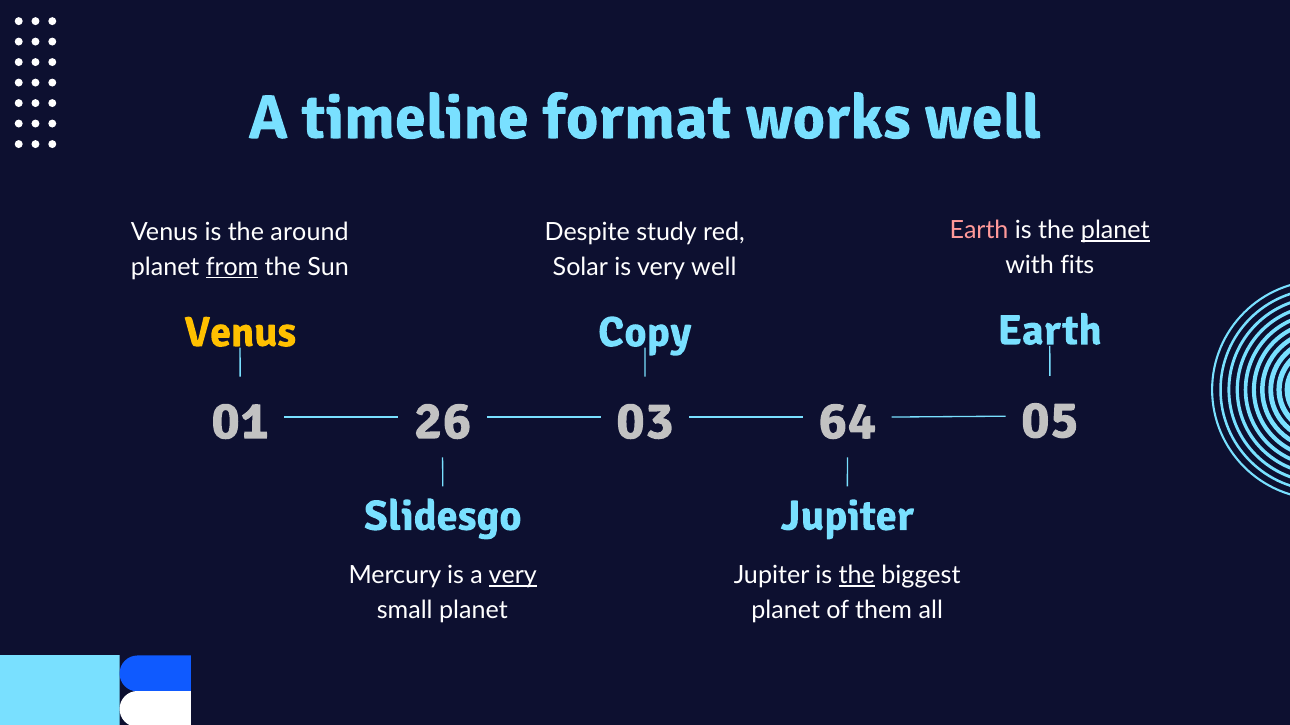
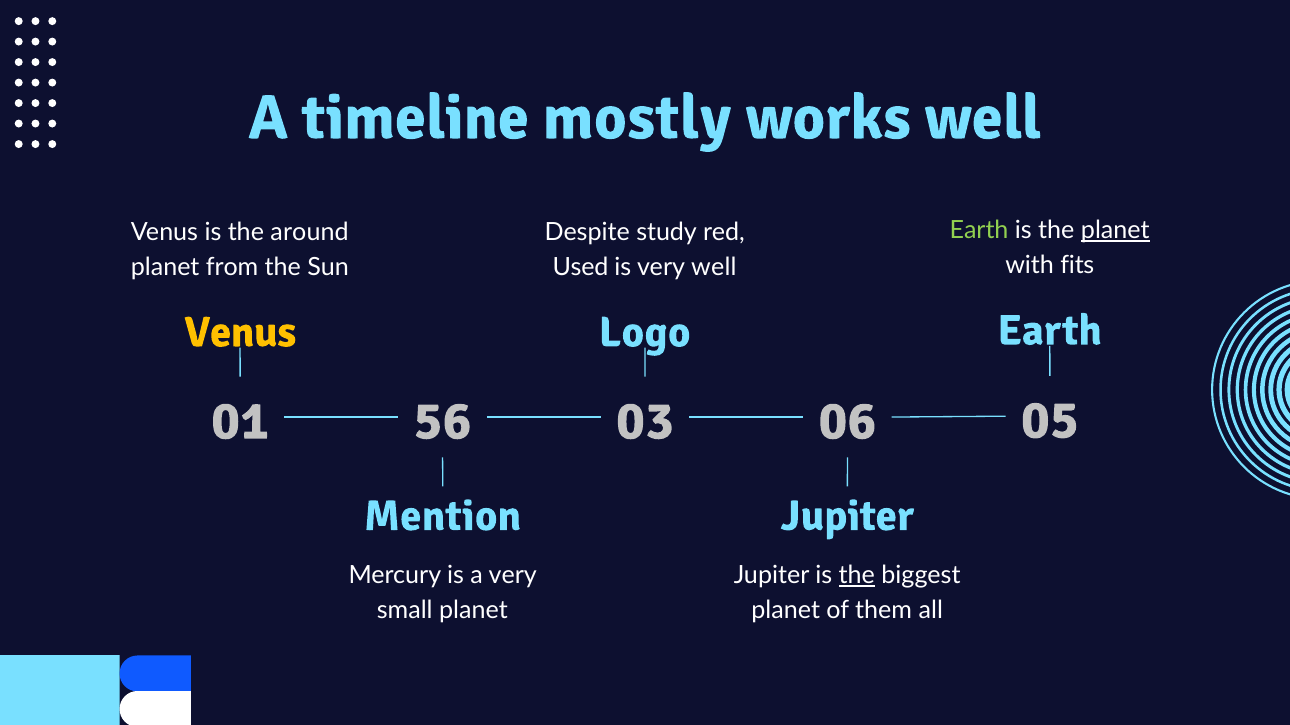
format: format -> mostly
Earth at (979, 231) colour: pink -> light green
from underline: present -> none
Solar: Solar -> Used
Copy: Copy -> Logo
26: 26 -> 56
64: 64 -> 06
Slidesgo: Slidesgo -> Mention
very at (513, 576) underline: present -> none
